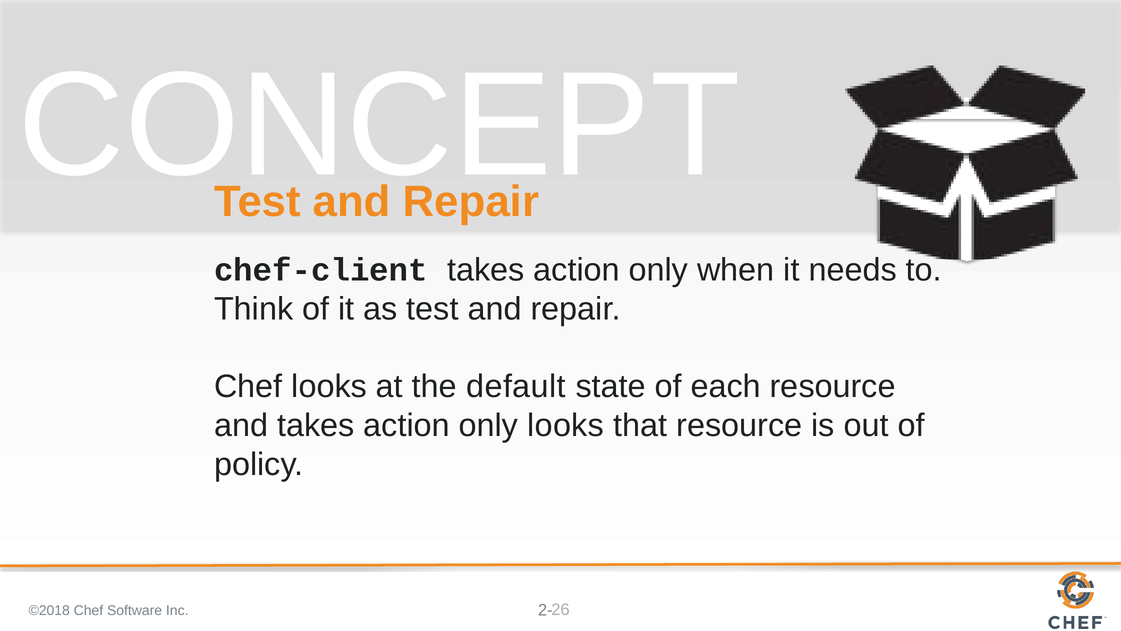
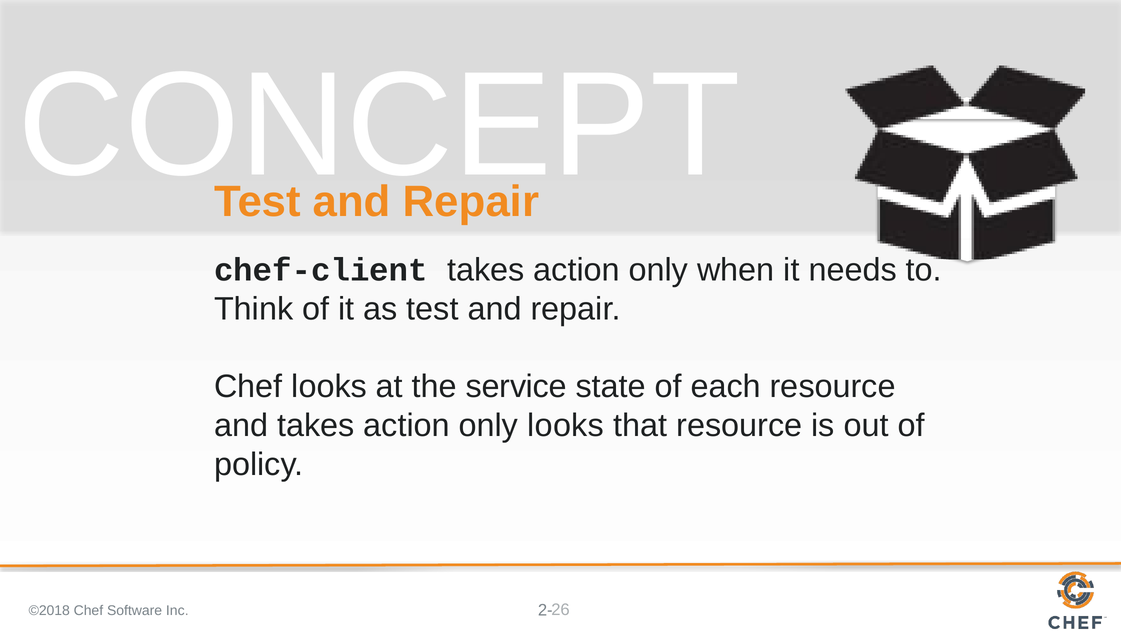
default: default -> service
